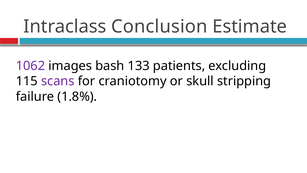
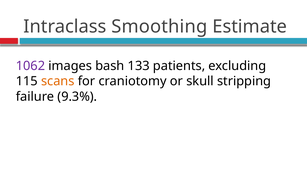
Conclusion: Conclusion -> Smoothing
scans colour: purple -> orange
1.8%: 1.8% -> 9.3%
